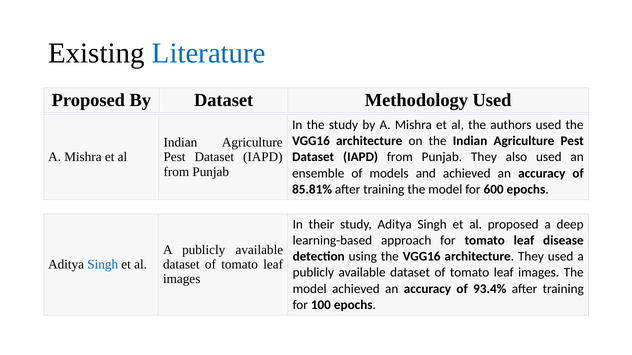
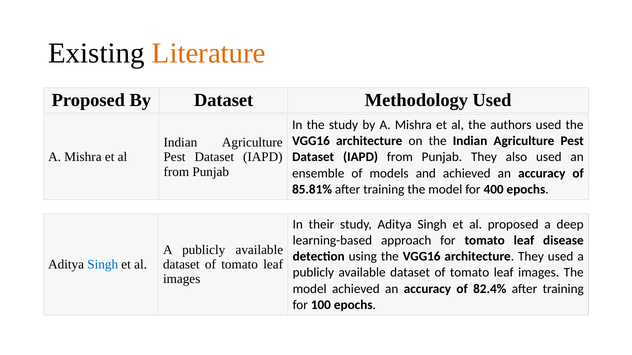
Literature colour: blue -> orange
600: 600 -> 400
93.4%: 93.4% -> 82.4%
